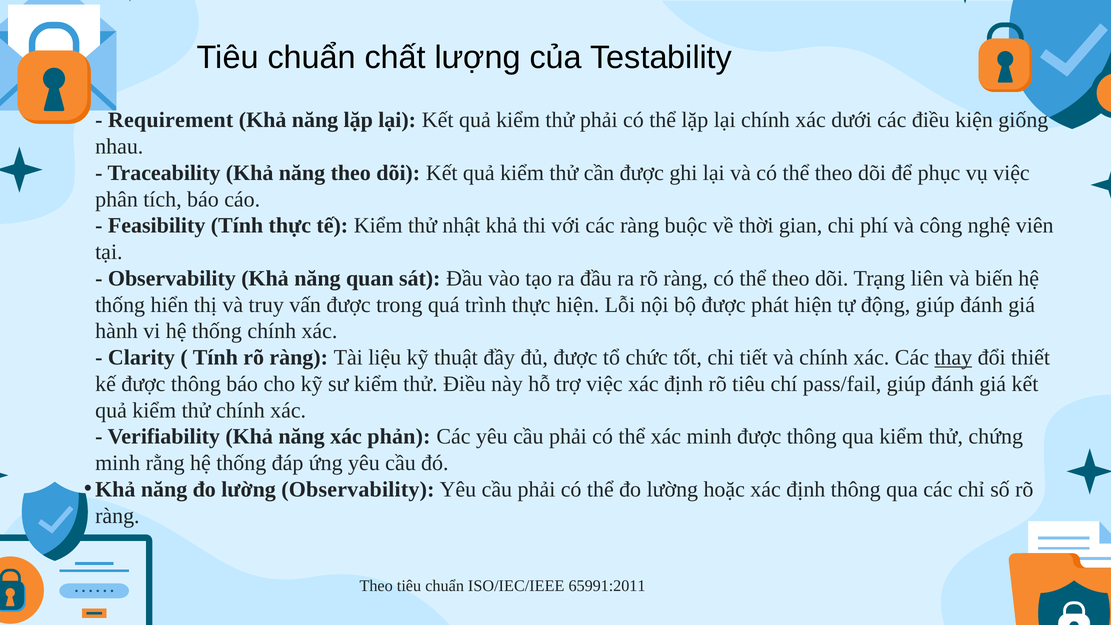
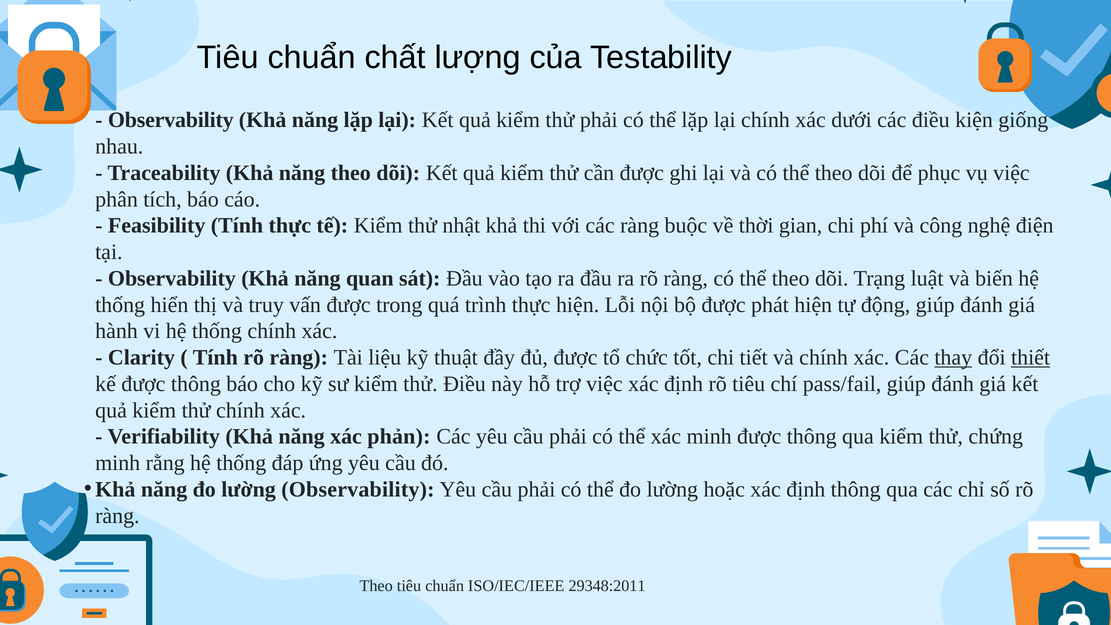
Requirement at (171, 120): Requirement -> Observability
viên: viên -> điện
liên: liên -> luật
thiết underline: none -> present
65991:2011: 65991:2011 -> 29348:2011
